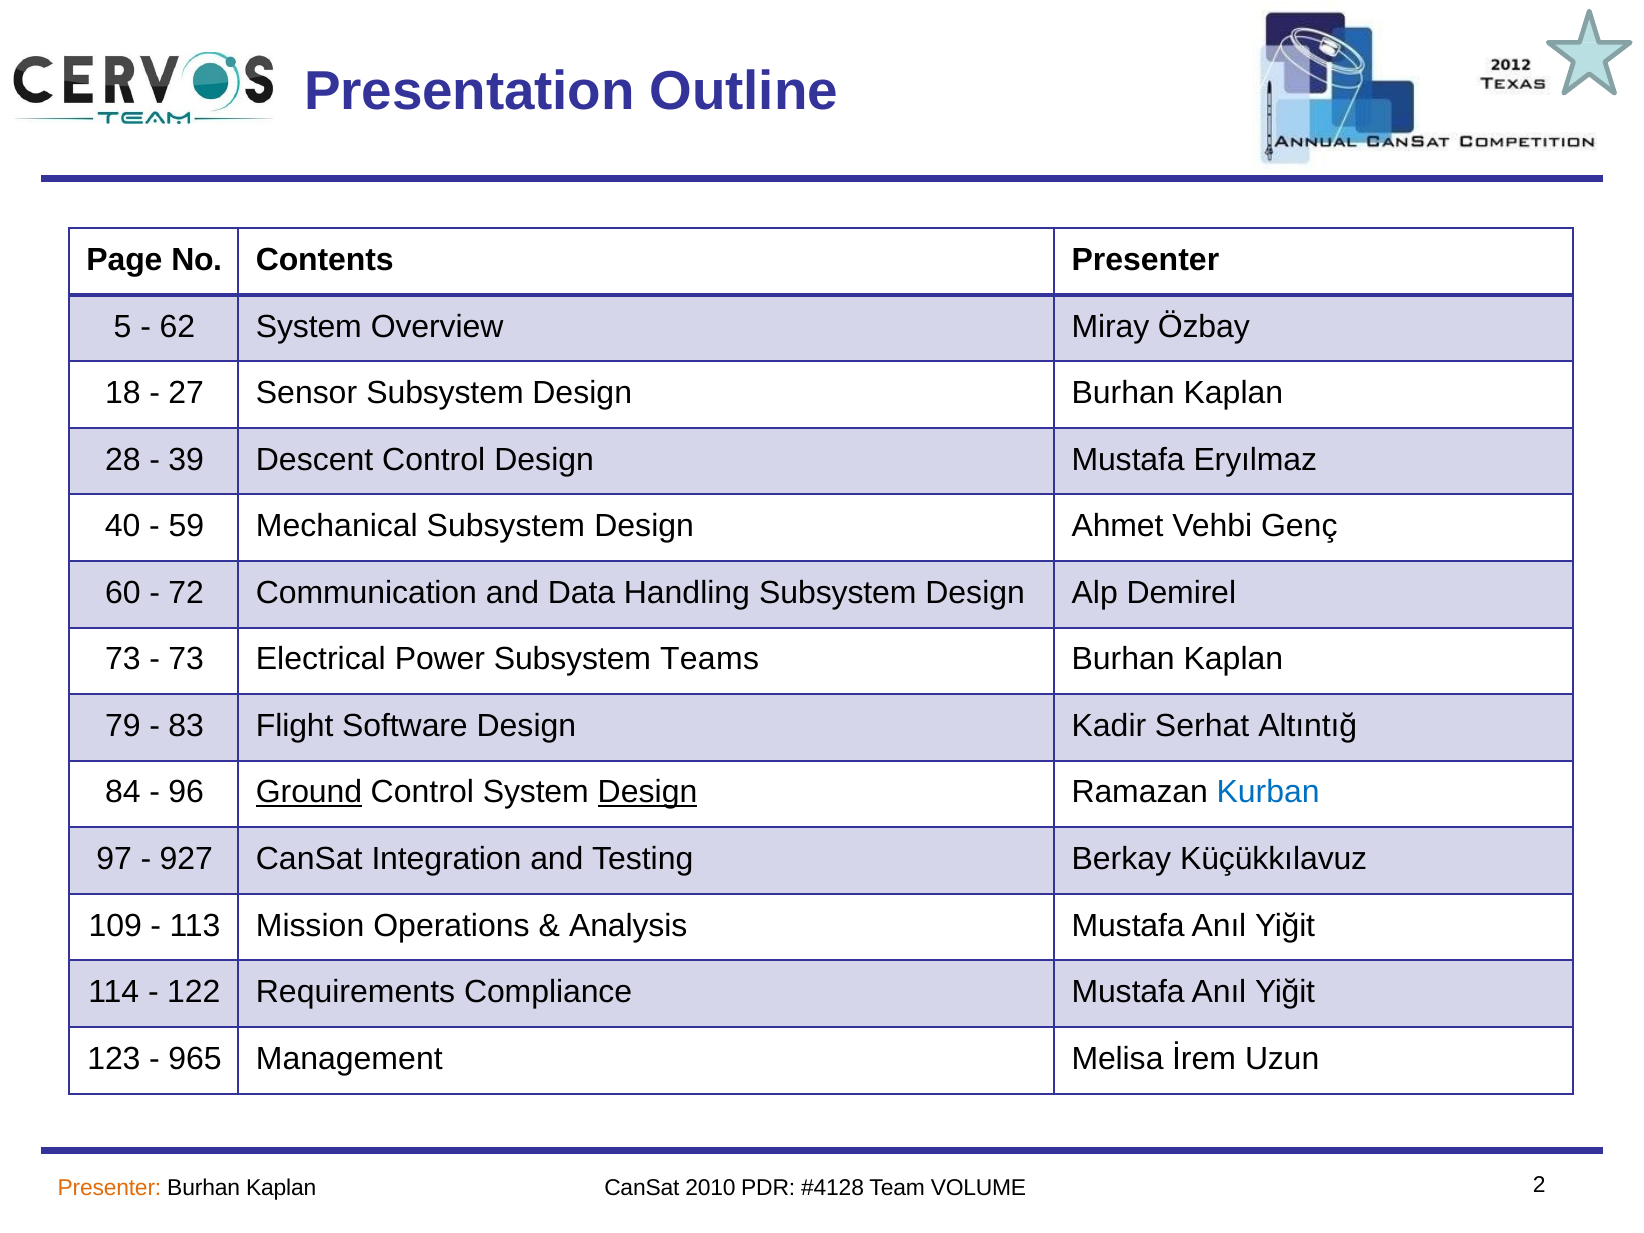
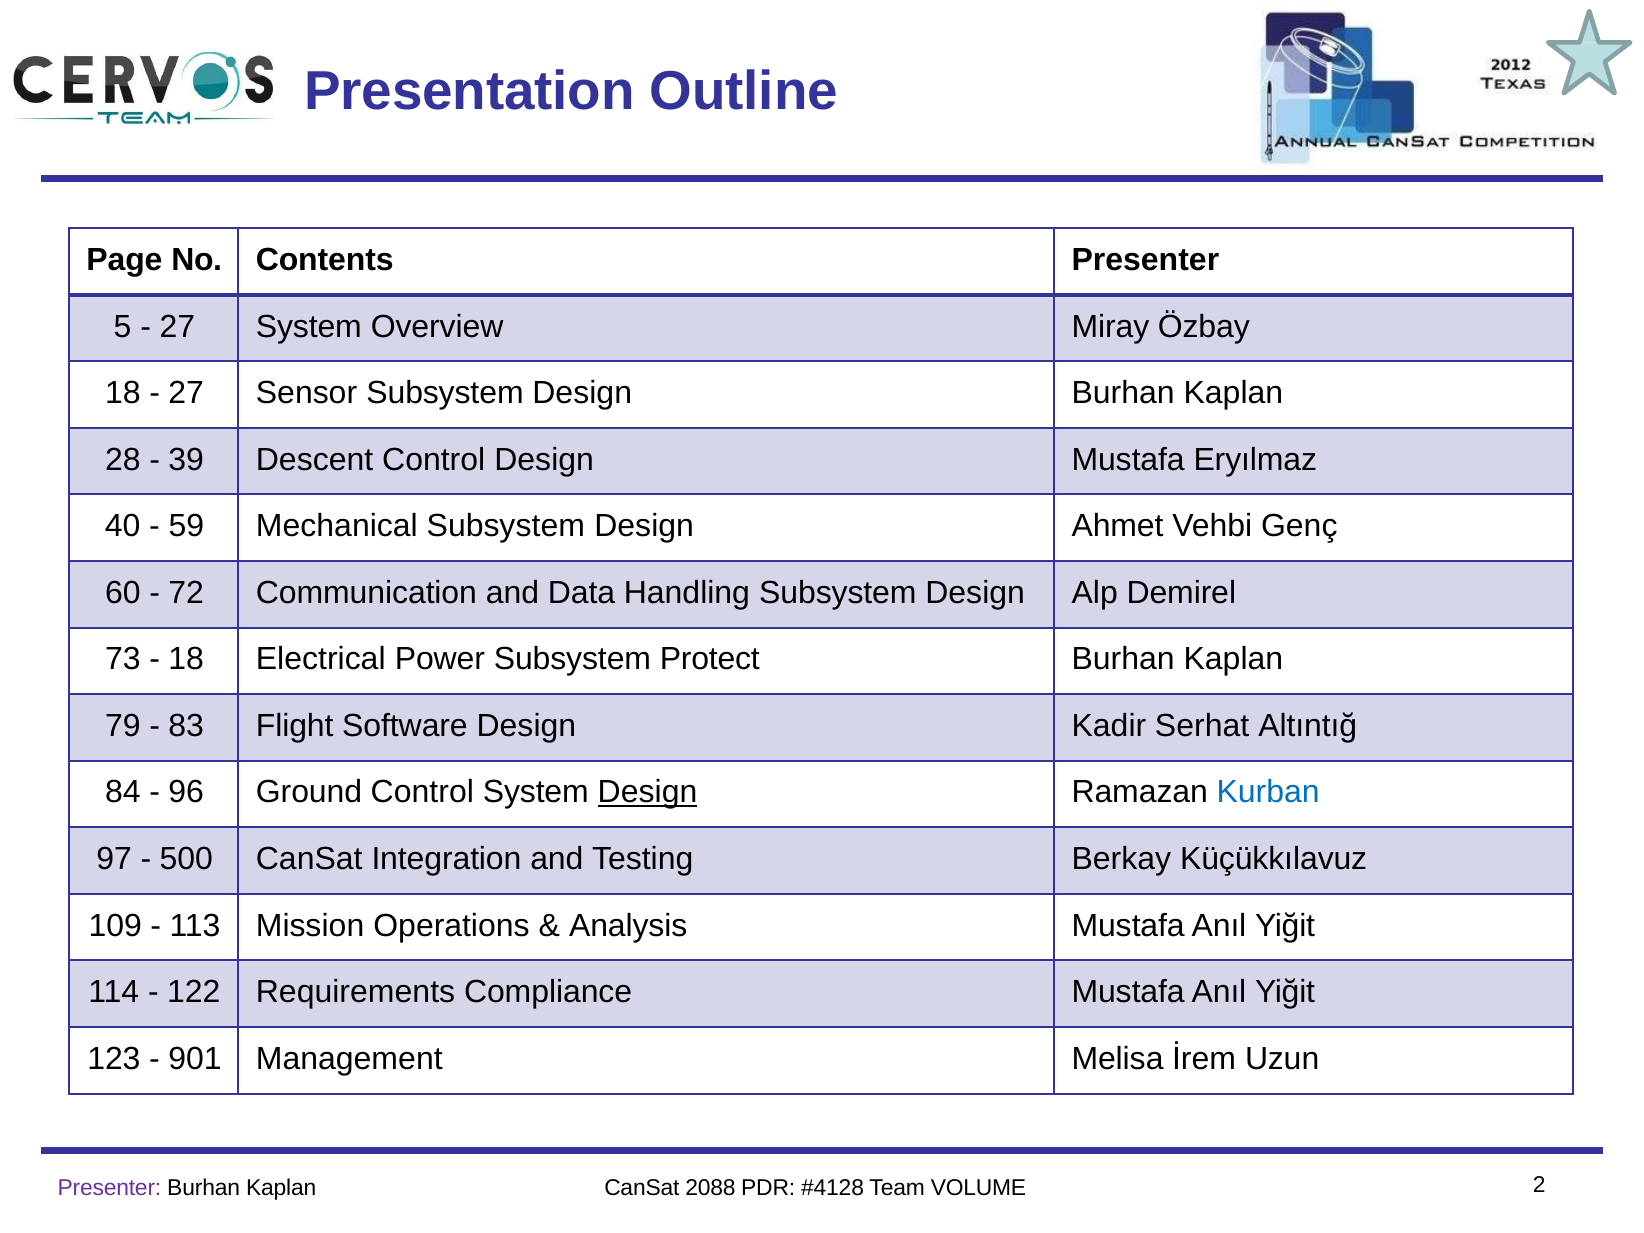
62 at (177, 326): 62 -> 27
73 at (186, 659): 73 -> 18
Teams: Teams -> Protect
Ground underline: present -> none
927: 927 -> 500
965: 965 -> 901
Presenter at (109, 1188) colour: orange -> purple
2010: 2010 -> 2088
